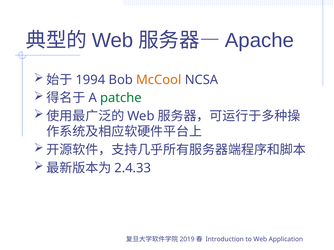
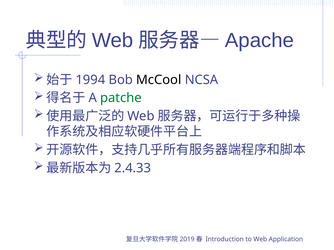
McCool colour: orange -> black
